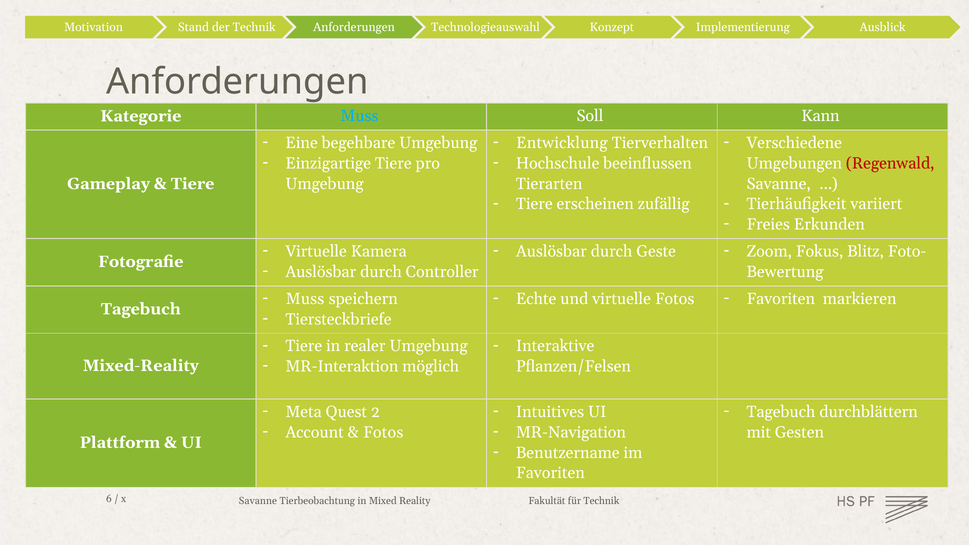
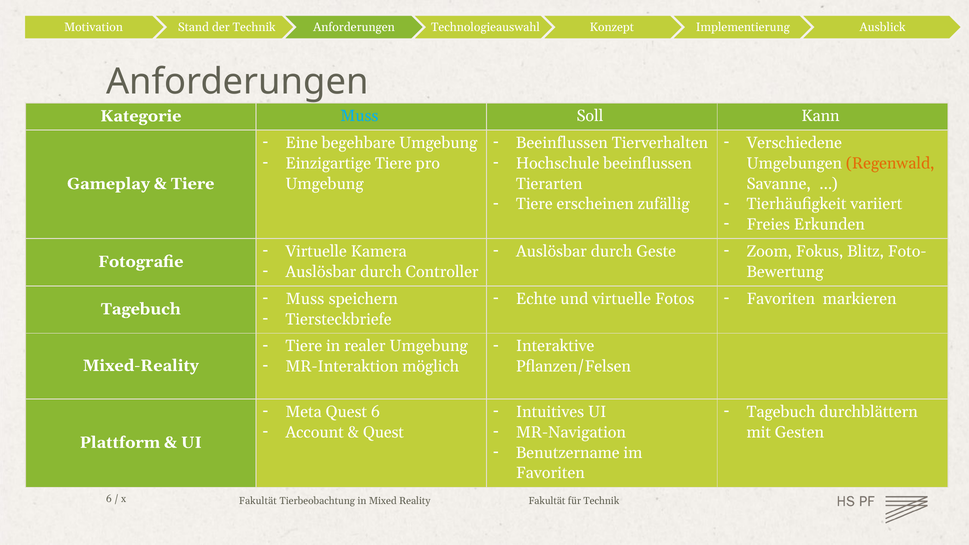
Entwicklung at (562, 143): Entwicklung -> Beeinflussen
Regenwald colour: red -> orange
Quest 2: 2 -> 6
Fotos at (383, 432): Fotos -> Quest
Savanne at (258, 501): Savanne -> Fakultät
